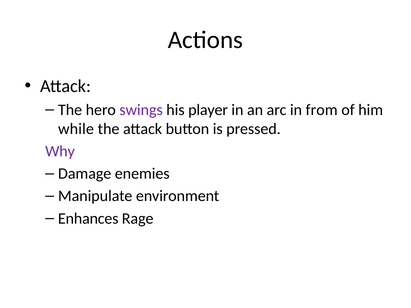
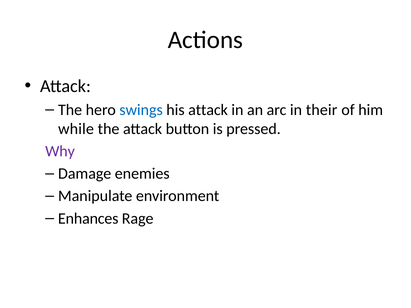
swings colour: purple -> blue
his player: player -> attack
from: from -> their
